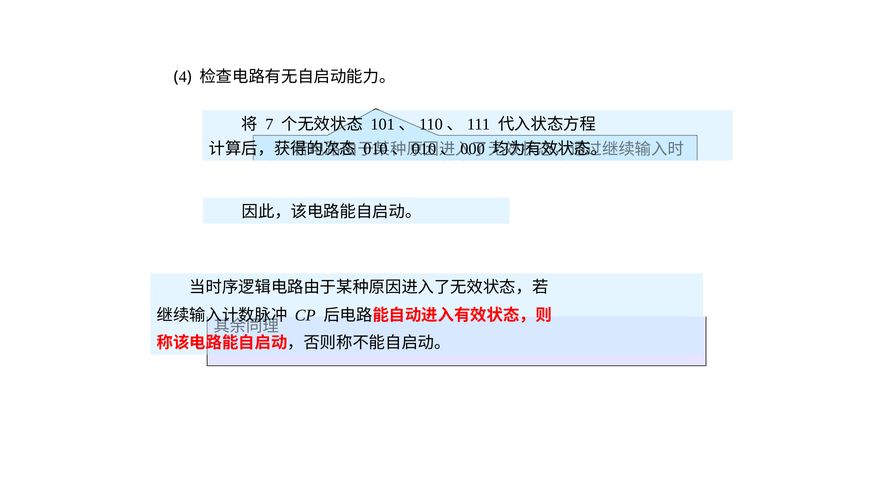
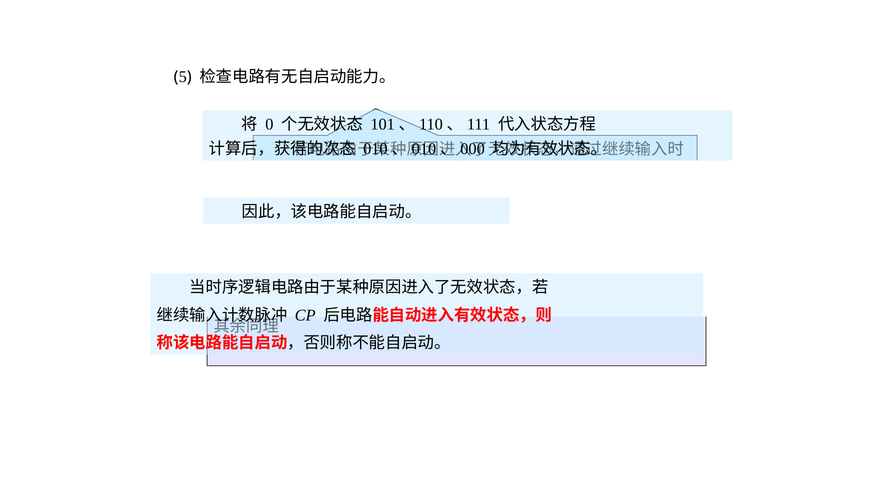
4: 4 -> 5
7 at (269, 124): 7 -> 0
